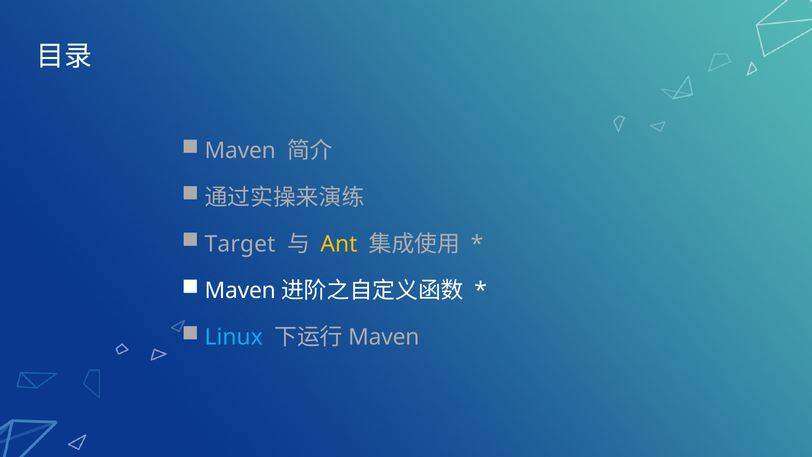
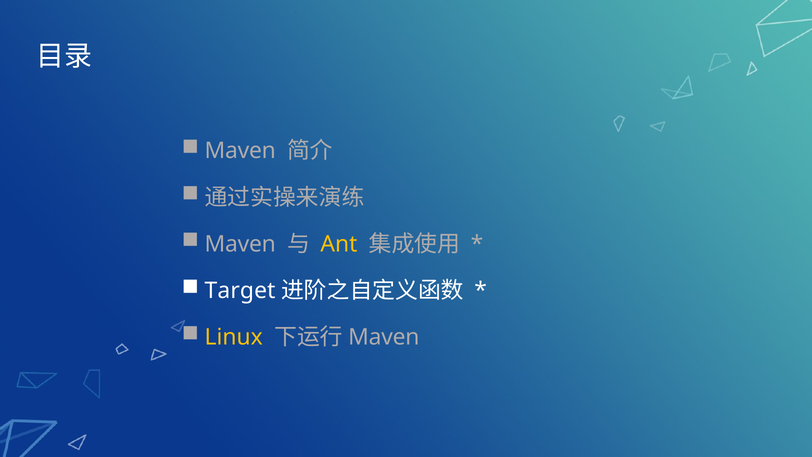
Target at (240, 244): Target -> Maven
Maven at (240, 291): Maven -> Target
Linux colour: light blue -> yellow
